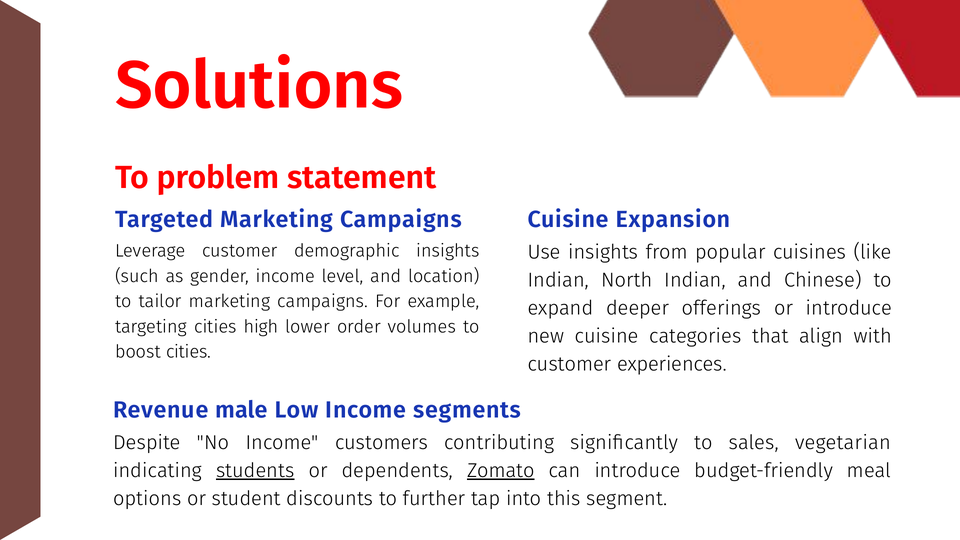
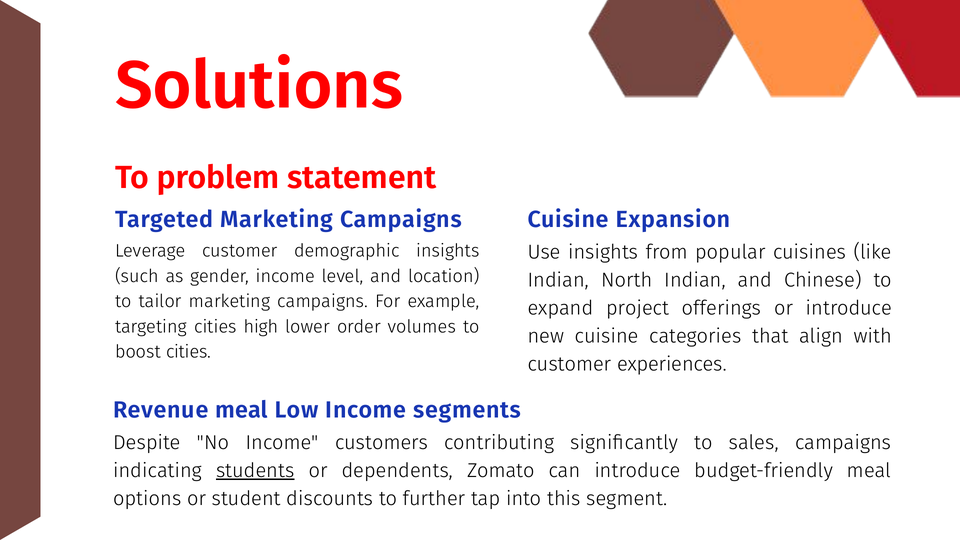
deeper: deeper -> project
Revenue male: male -> meal
sales vegetarian: vegetarian -> campaigns
Zomato underline: present -> none
